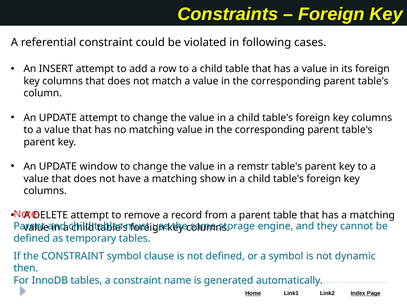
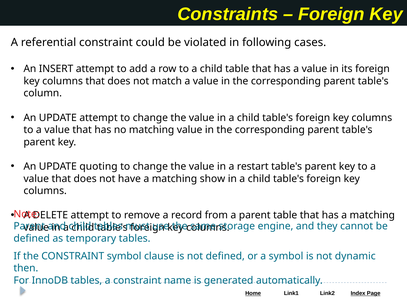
window: window -> quoting
remstr: remstr -> restart
